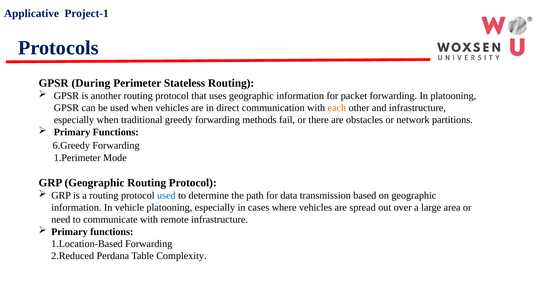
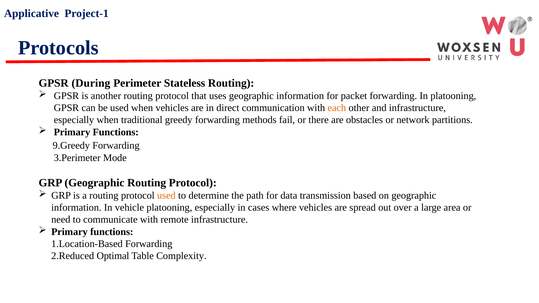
6.Greedy: 6.Greedy -> 9.Greedy
1.Perimeter: 1.Perimeter -> 3.Perimeter
used at (166, 196) colour: blue -> orange
Perdana: Perdana -> Optimal
